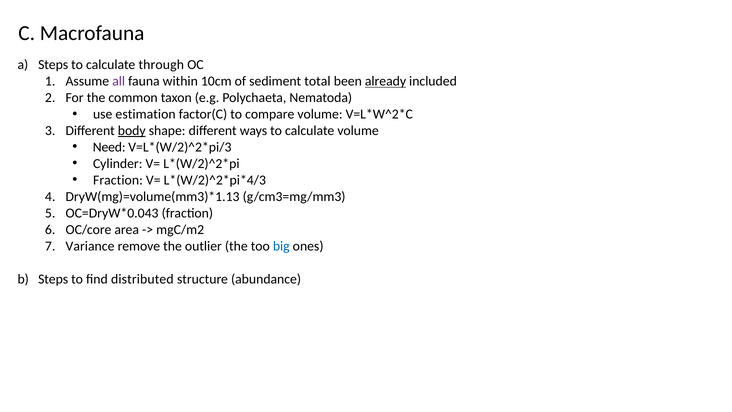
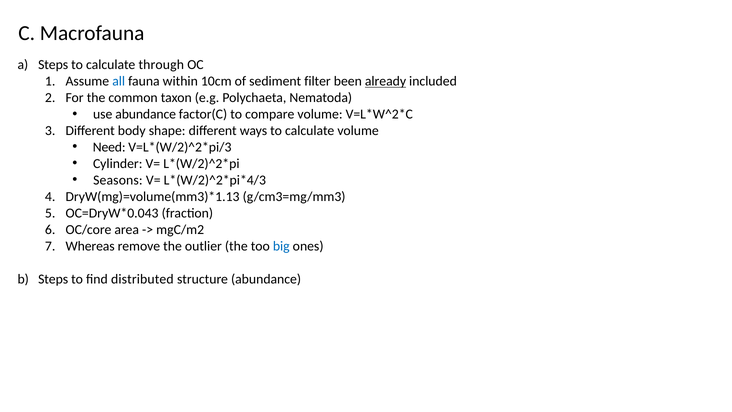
all colour: purple -> blue
total: total -> filter
use estimation: estimation -> abundance
body underline: present -> none
Fraction at (118, 180): Fraction -> Seasons
Variance: Variance -> Whereas
